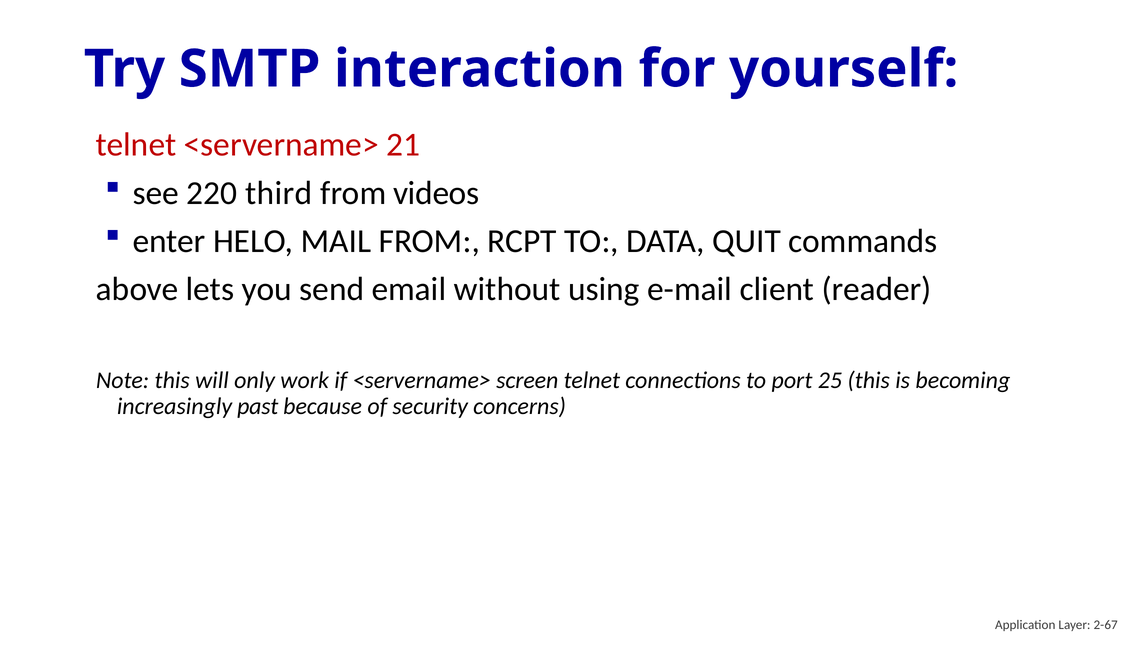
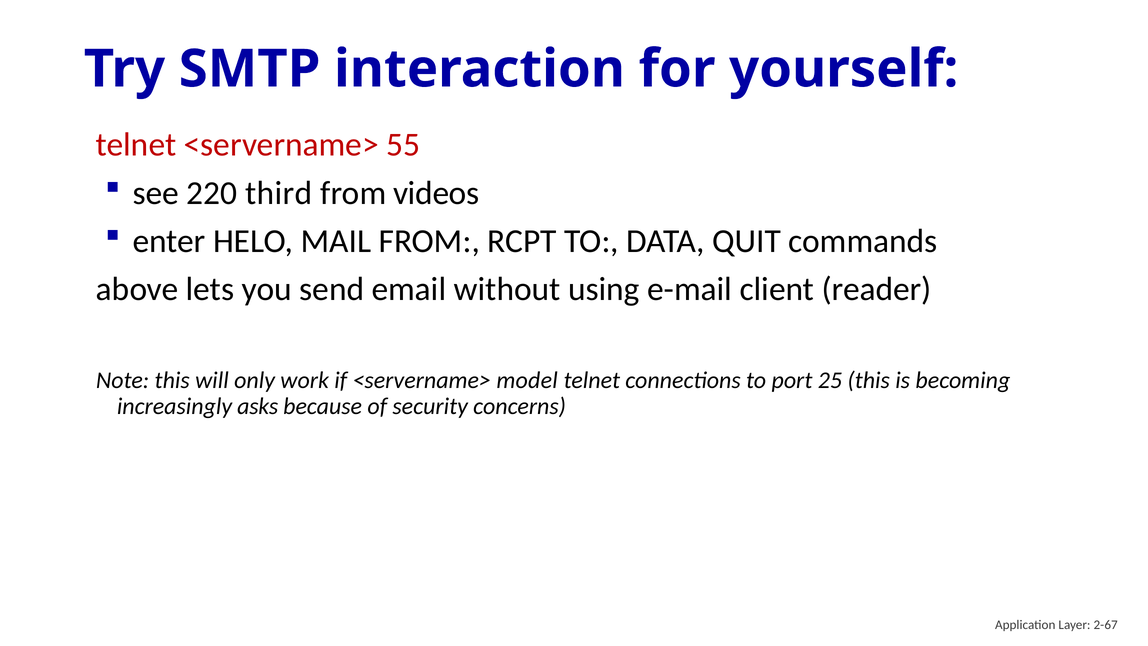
21: 21 -> 55
screen: screen -> model
past: past -> asks
